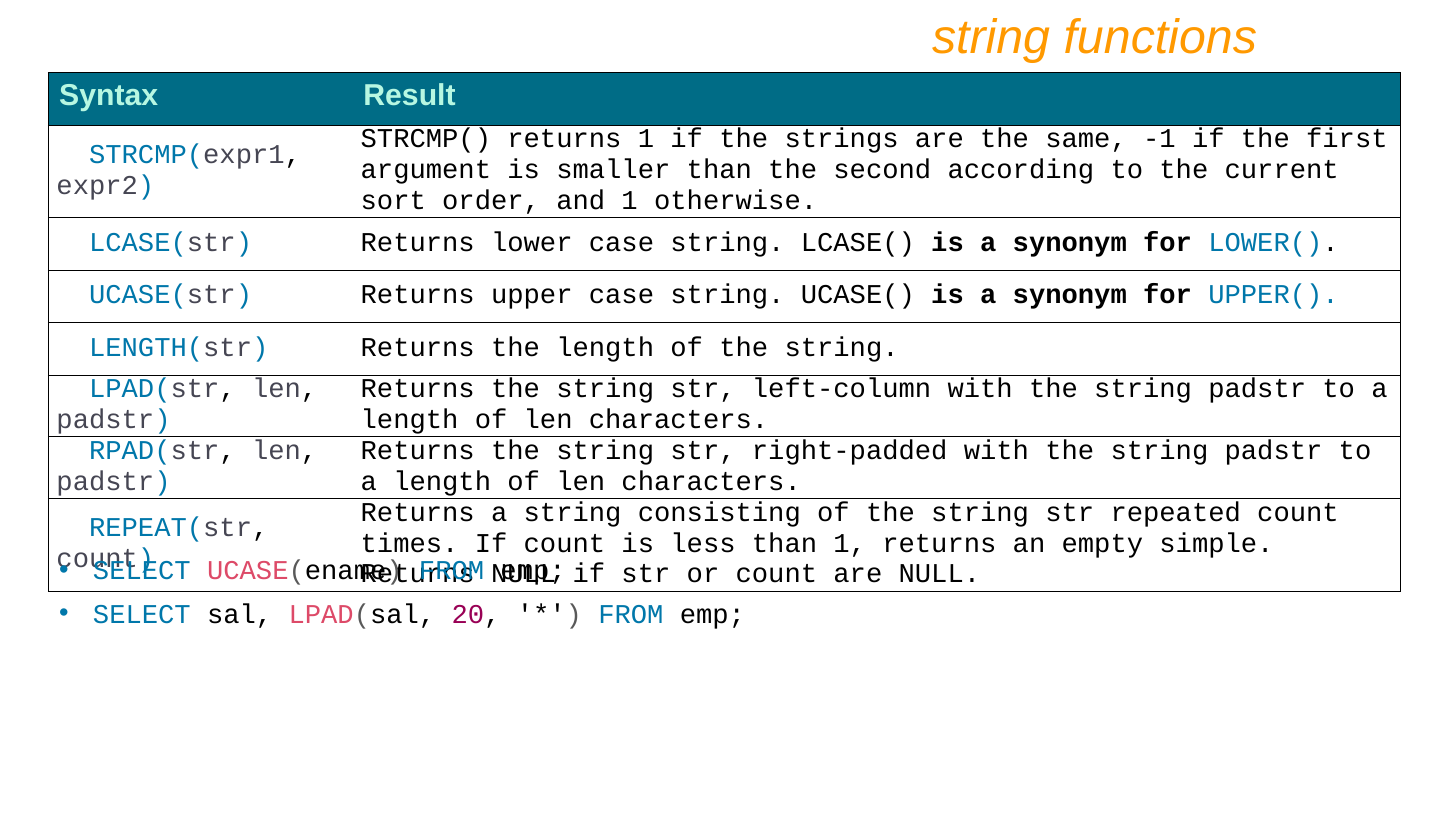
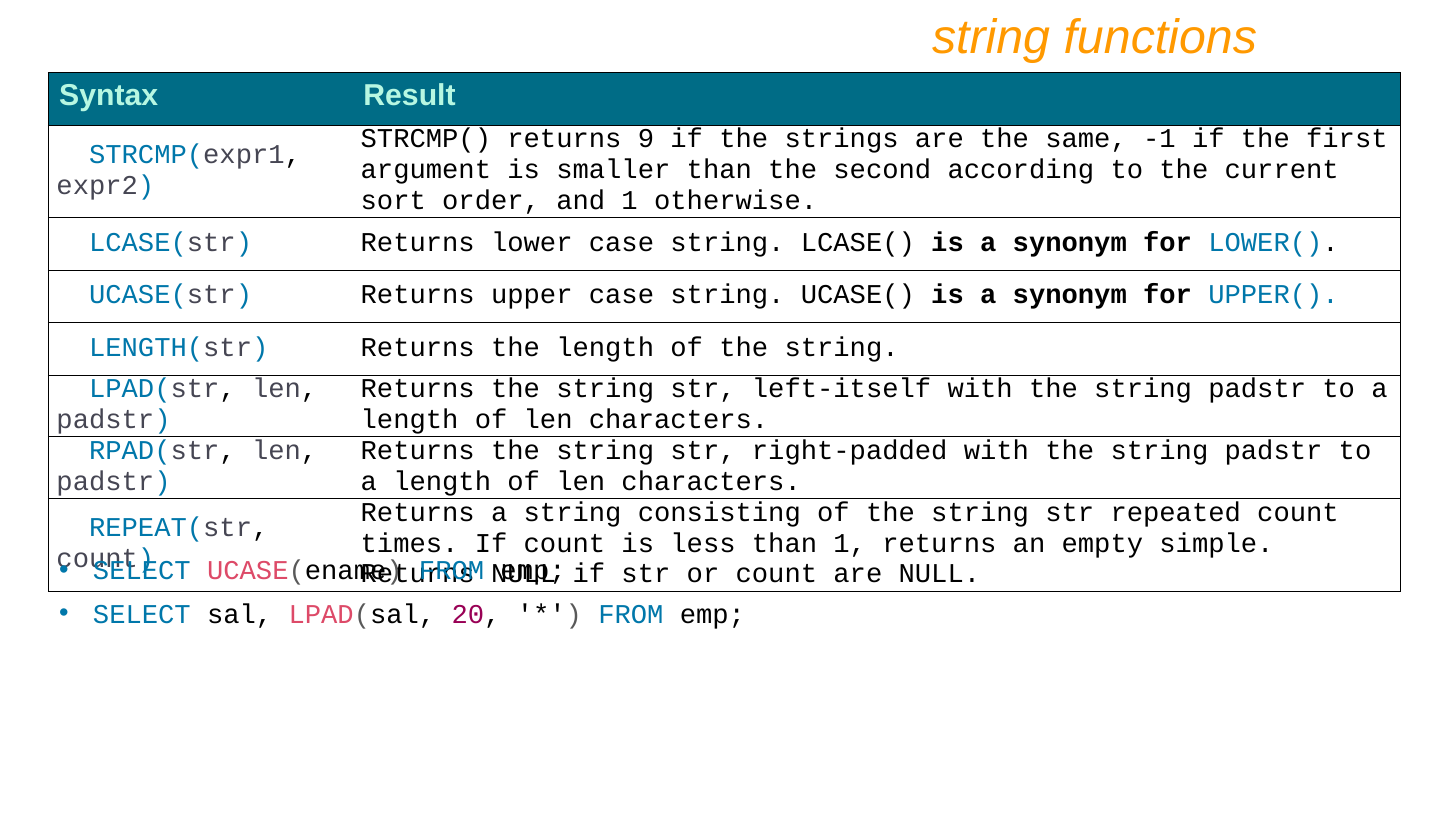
returns 1: 1 -> 9
left-column: left-column -> left-itself
